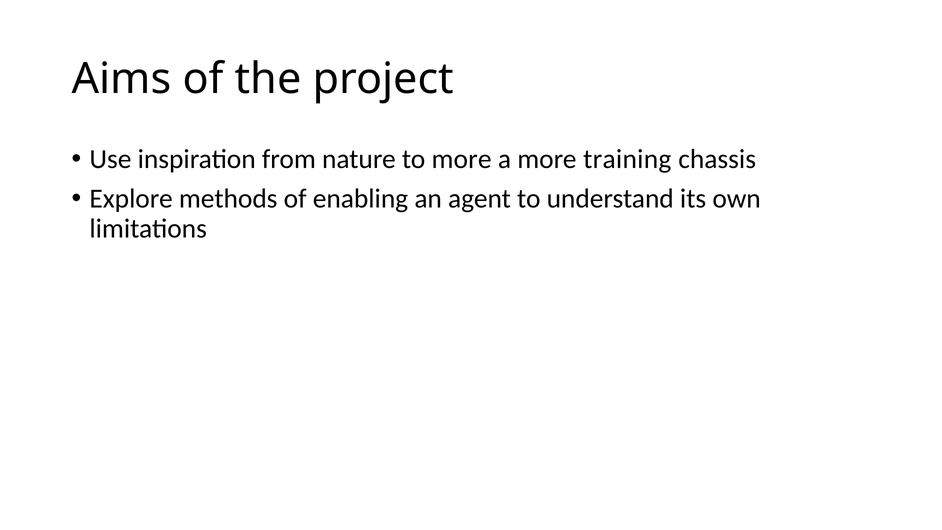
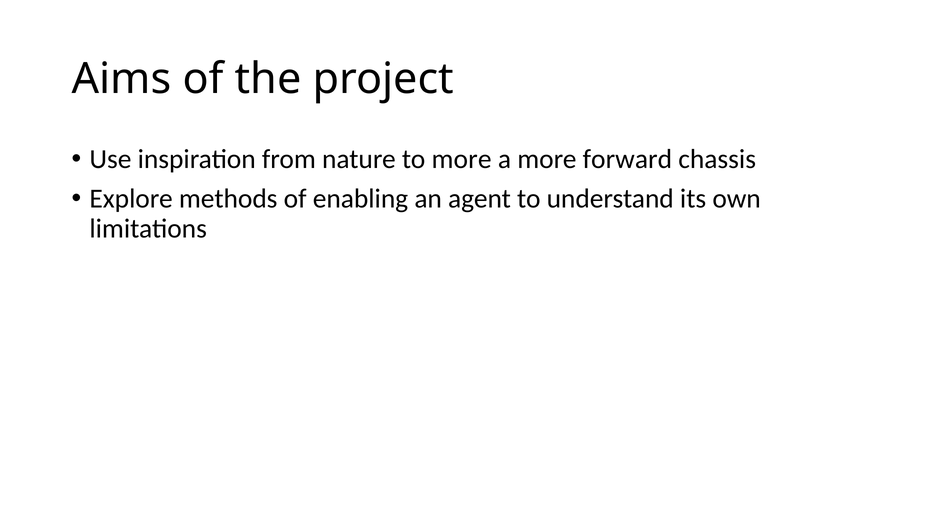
training: training -> forward
